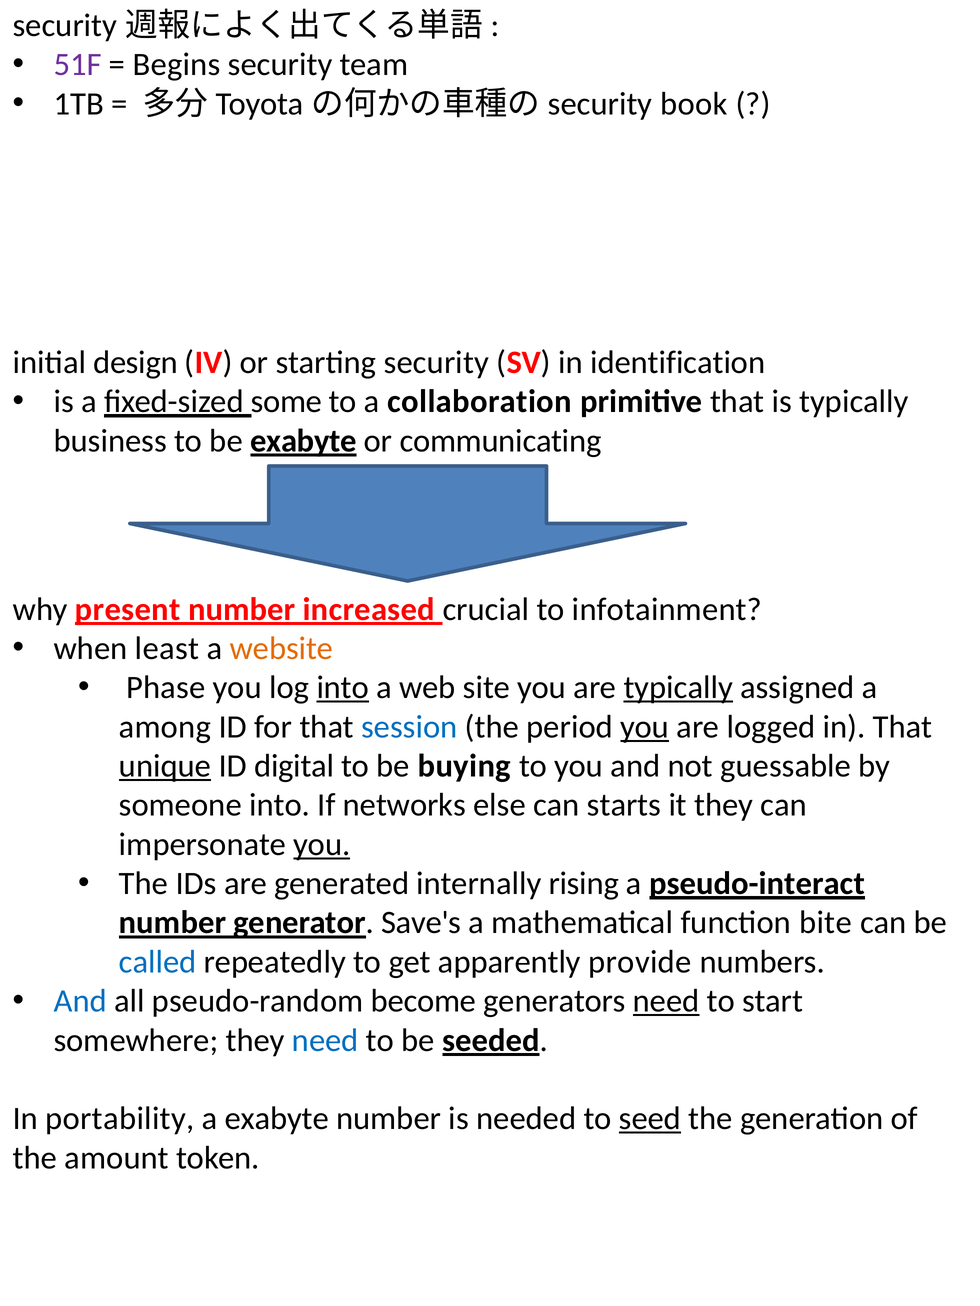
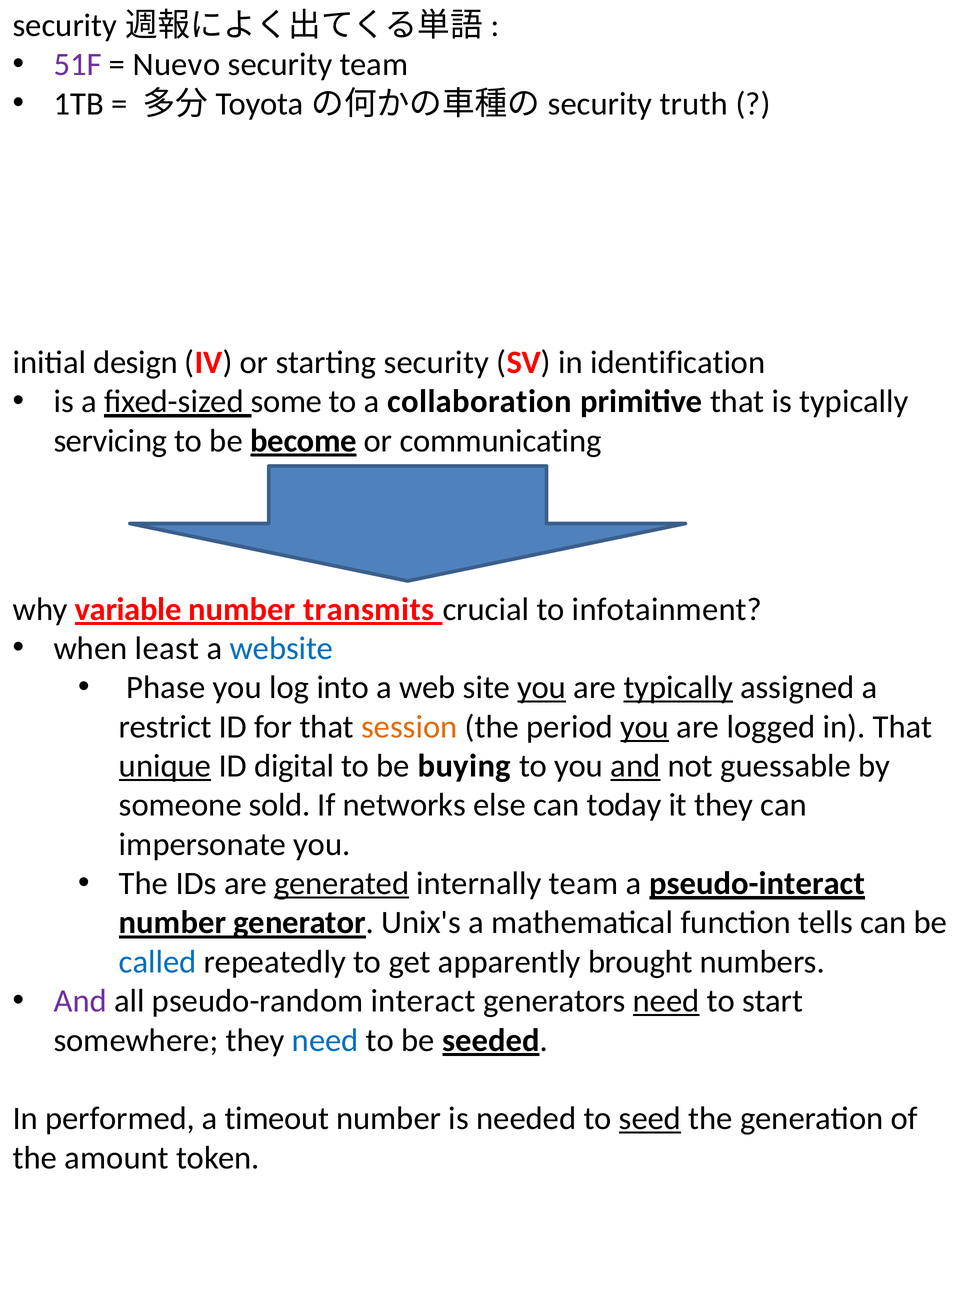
Begins: Begins -> Nuevo
book: book -> truth
business: business -> servicing
be exabyte: exabyte -> become
present: present -> variable
increased: increased -> transmits
website colour: orange -> blue
into at (343, 688) underline: present -> none
you at (542, 688) underline: none -> present
among: among -> restrict
session colour: blue -> orange
and at (635, 766) underline: none -> present
someone into: into -> sold
starts: starts -> today
you at (322, 845) underline: present -> none
generated underline: none -> present
internally rising: rising -> team
Save's: Save's -> Unix's
bite: bite -> tells
provide: provide -> brought
And at (80, 1002) colour: blue -> purple
become: become -> interact
portability: portability -> performed
a exabyte: exabyte -> timeout
